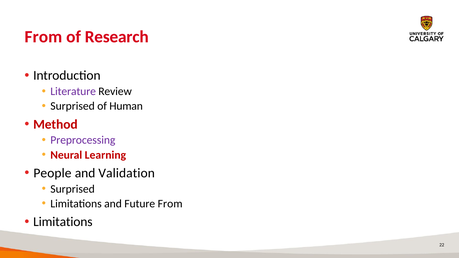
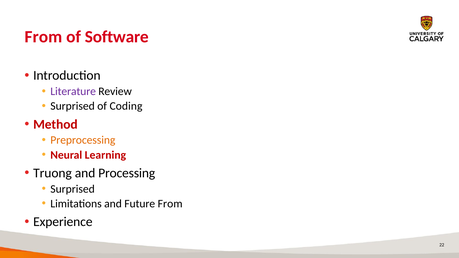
Research: Research -> Software
Human: Human -> Coding
Preprocessing colour: purple -> orange
People: People -> Truong
Validation: Validation -> Processing
Limitations at (63, 222): Limitations -> Experience
